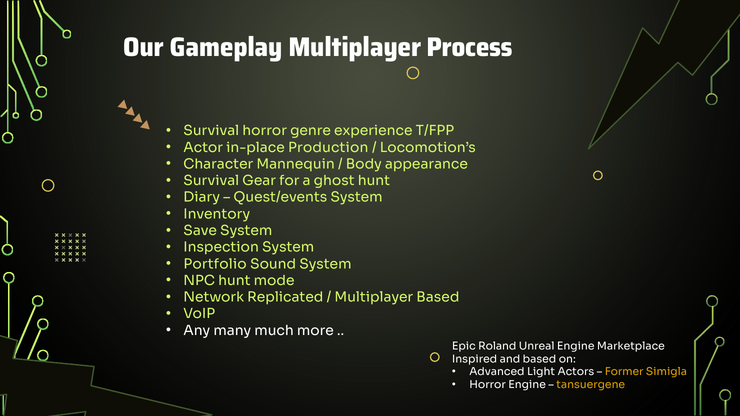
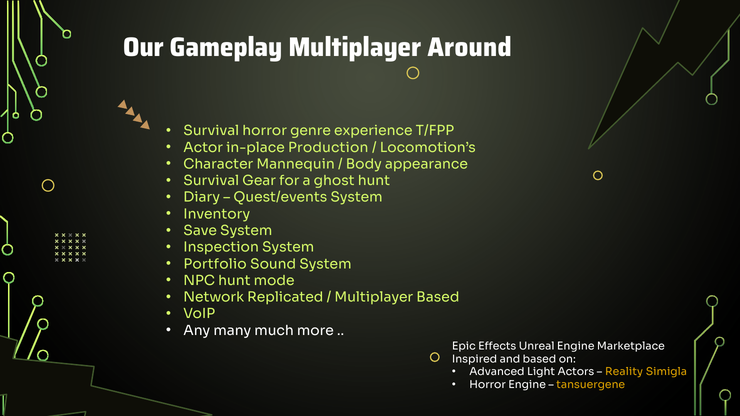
Process: Process -> Around
Roland: Roland -> Effects
Former: Former -> Reality
